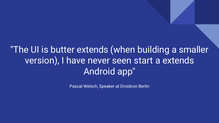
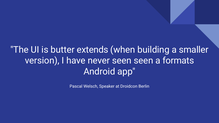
seen start: start -> seen
a extends: extends -> formats
